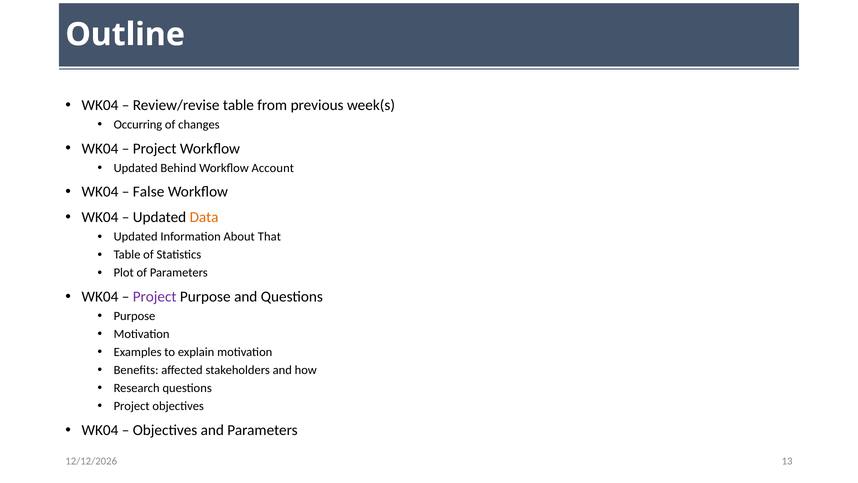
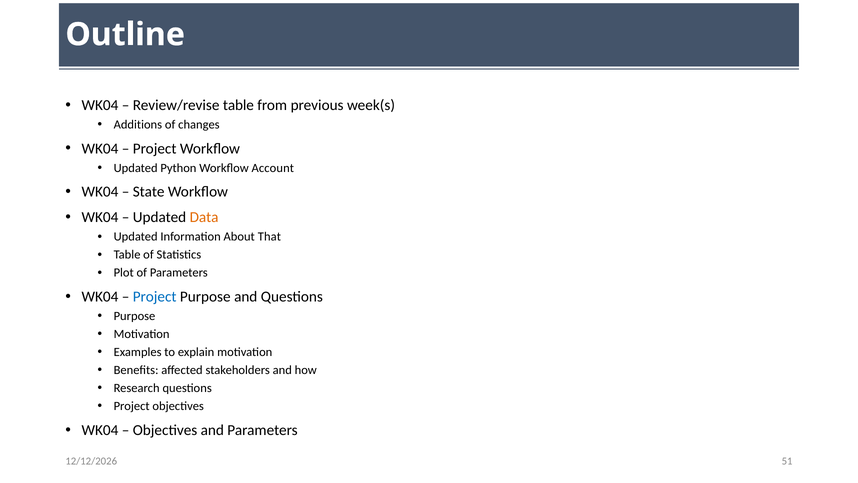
Occurring: Occurring -> Additions
Behind: Behind -> Python
False: False -> State
Project at (155, 296) colour: purple -> blue
13: 13 -> 51
